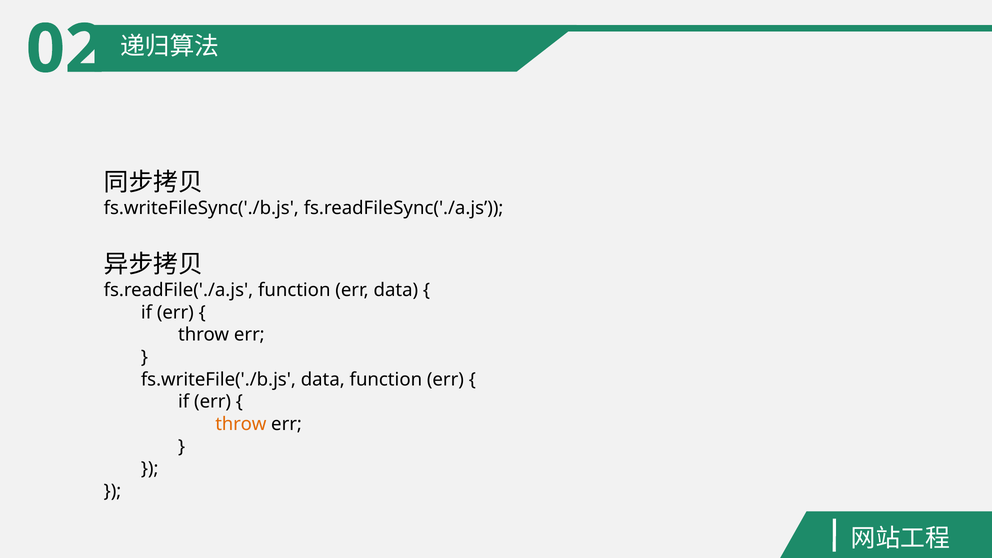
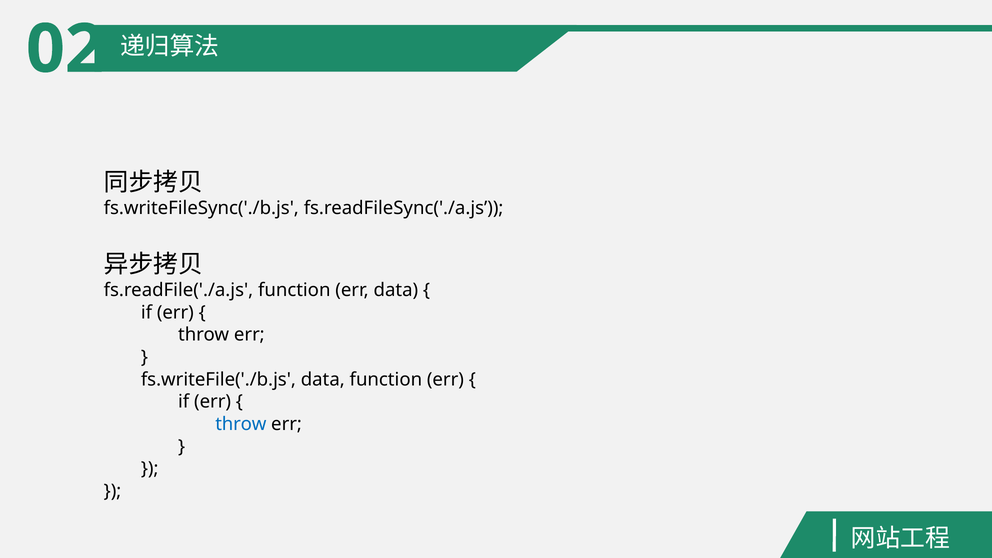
throw at (241, 424) colour: orange -> blue
